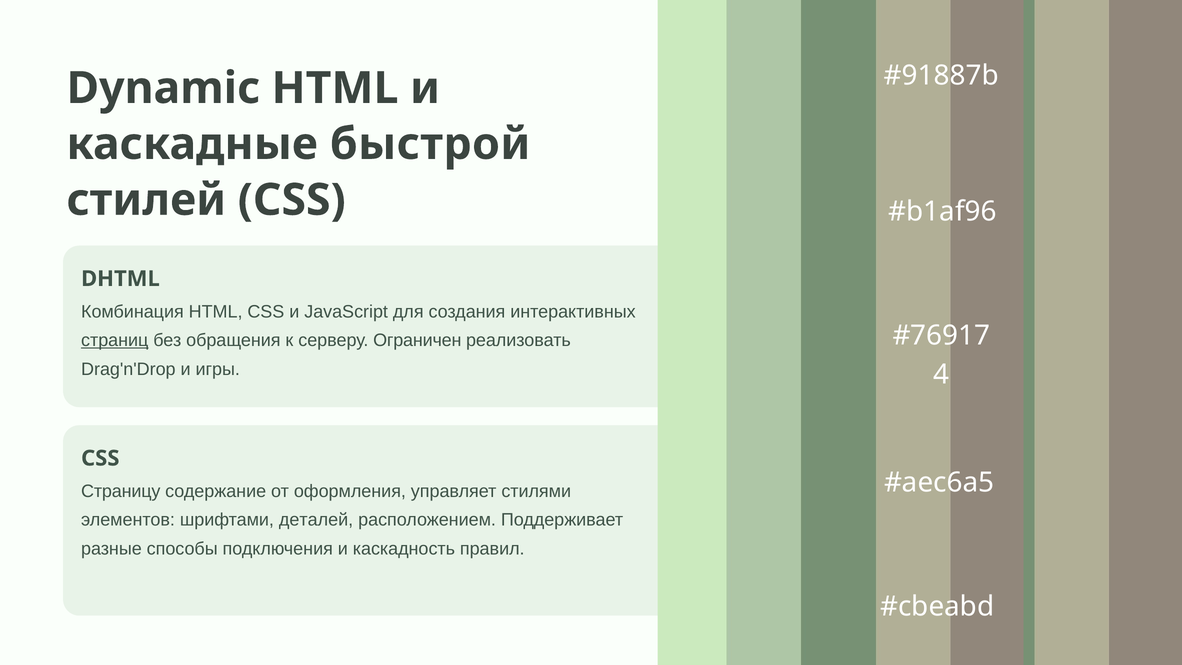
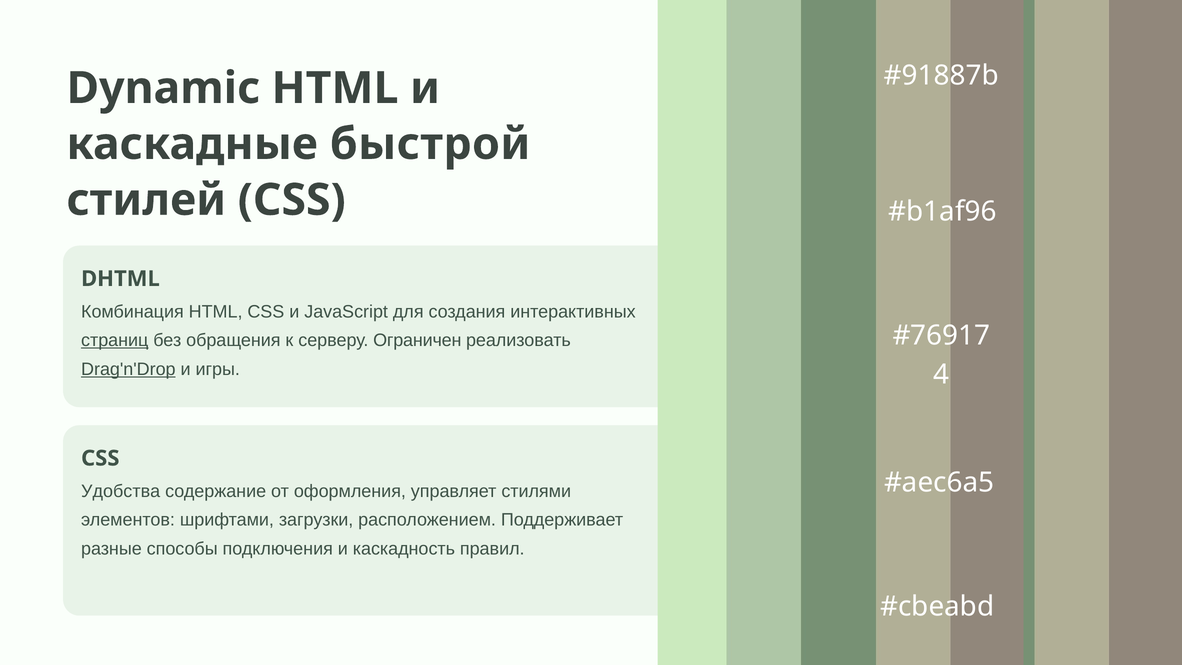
Drag'n'Drop underline: none -> present
Страницу: Страницу -> Удобства
деталей: деталей -> загрузки
